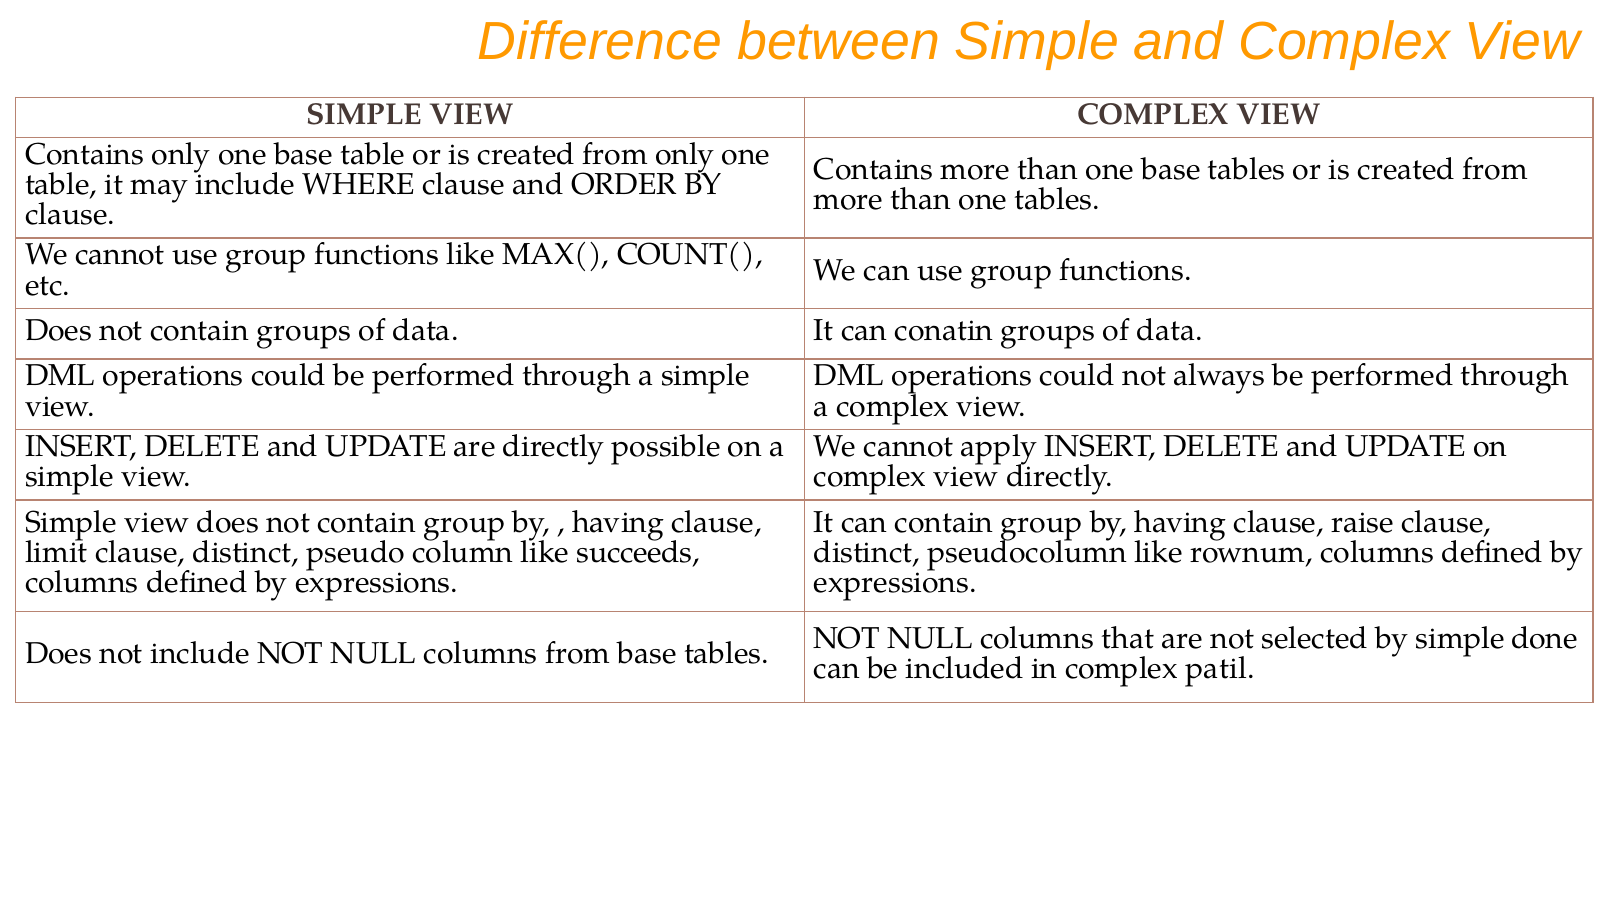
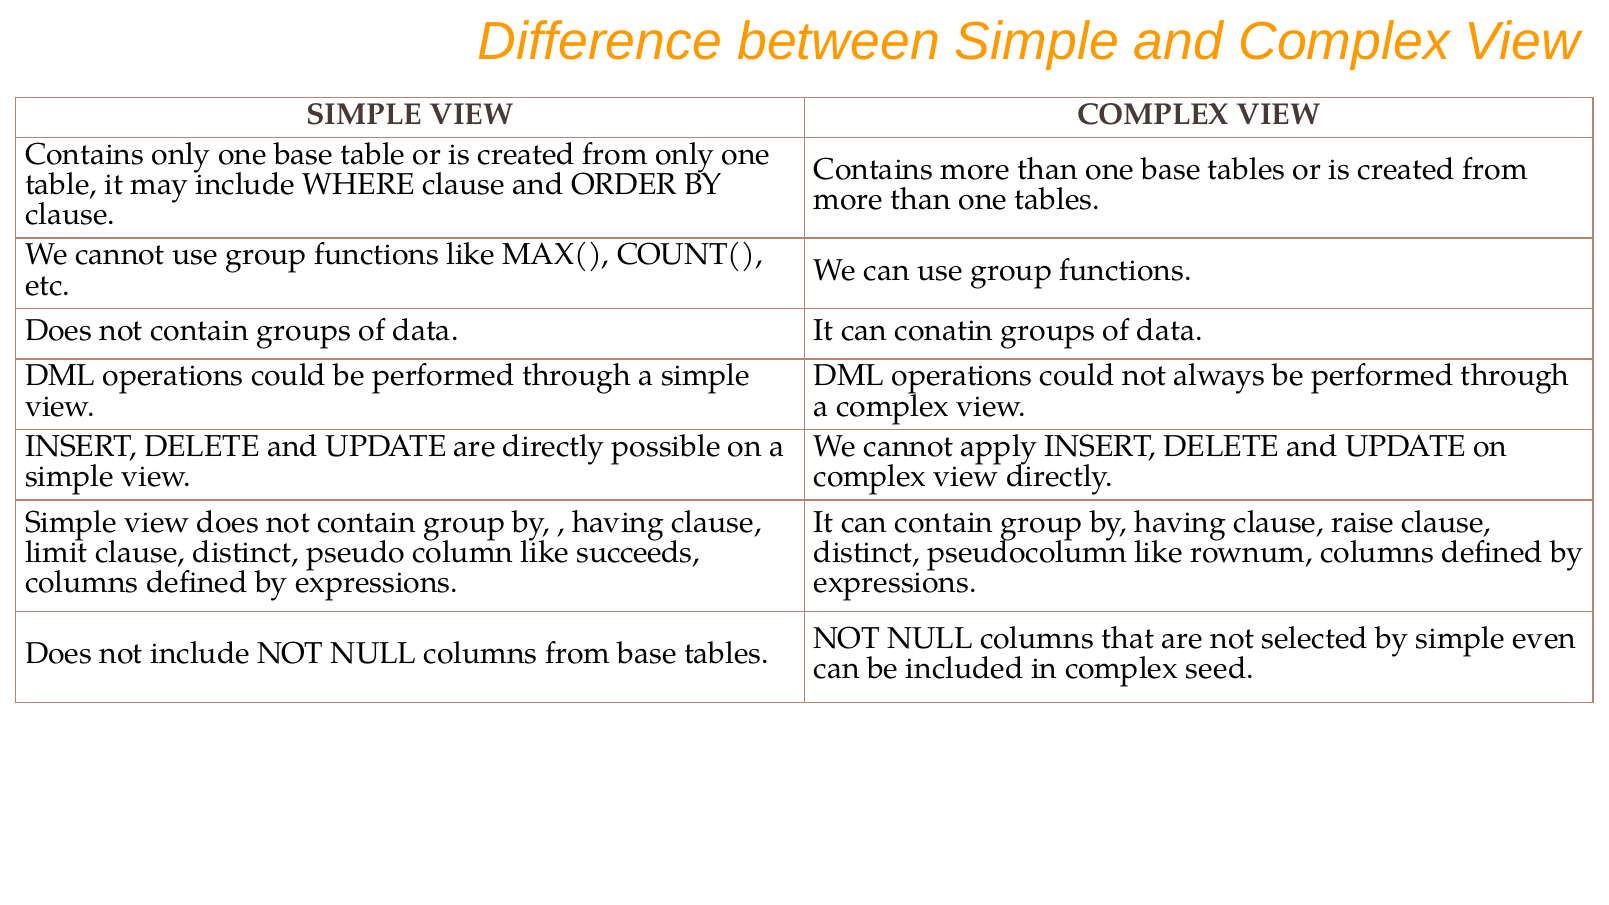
done: done -> even
patil: patil -> seed
